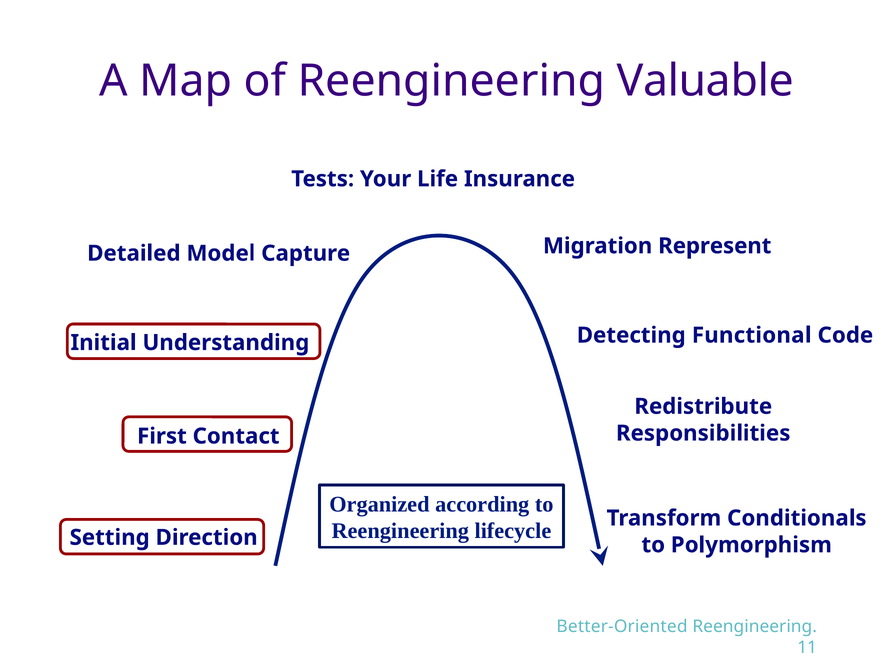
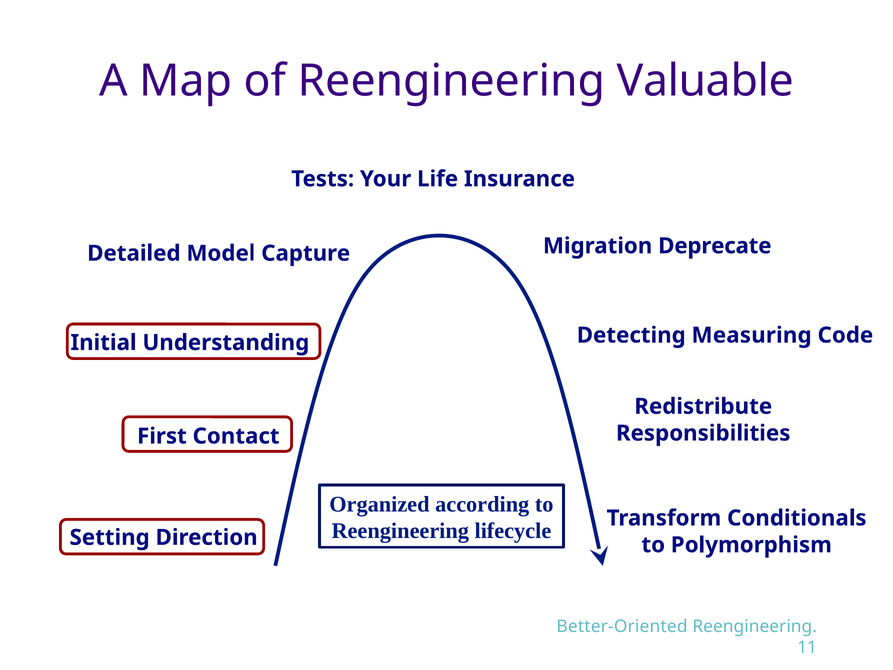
Represent: Represent -> Deprecate
Functional: Functional -> Measuring
